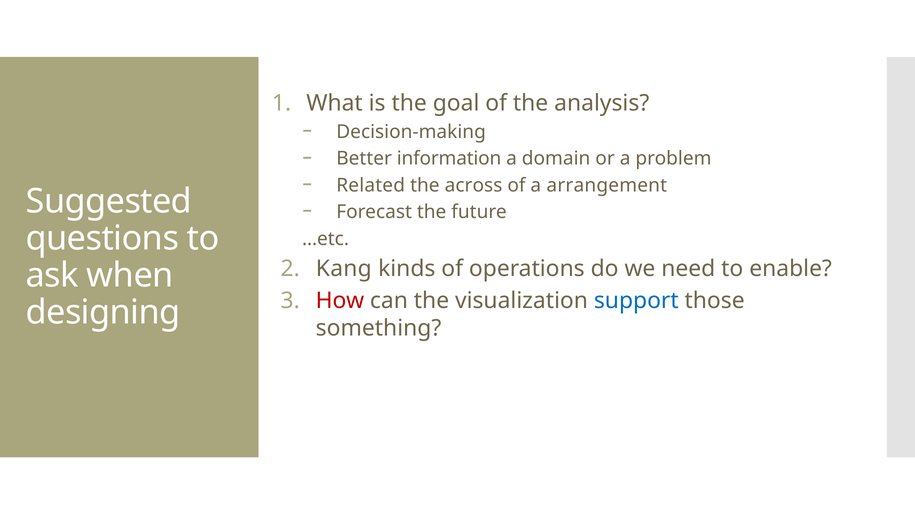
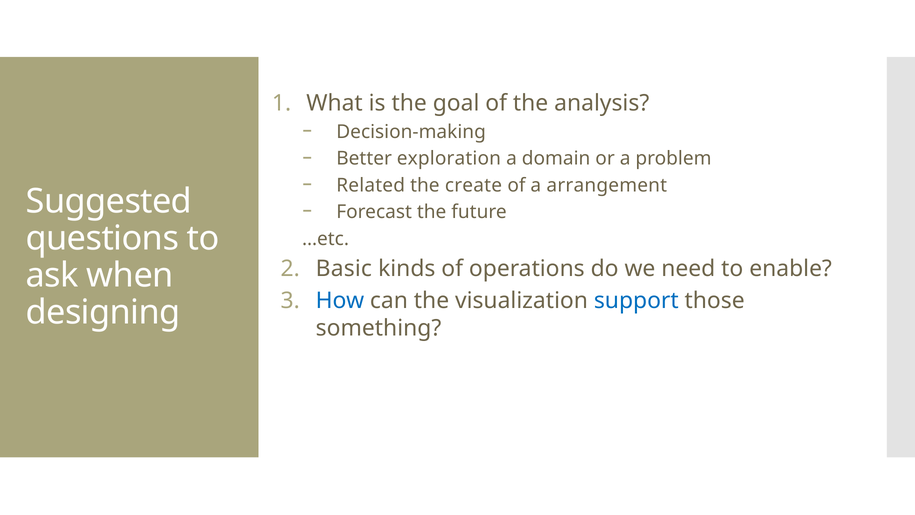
information: information -> exploration
across: across -> create
Kang: Kang -> Basic
How colour: red -> blue
